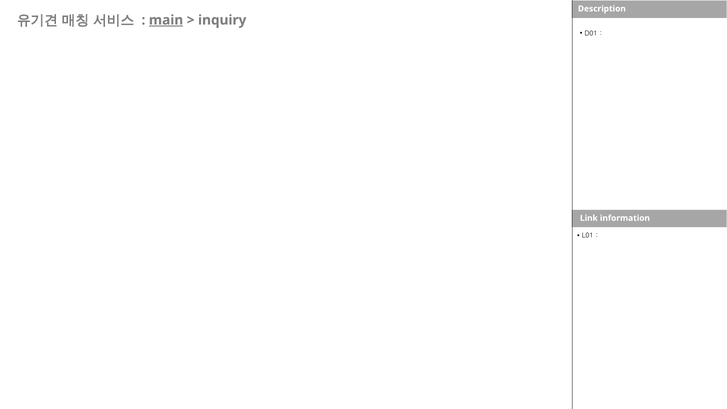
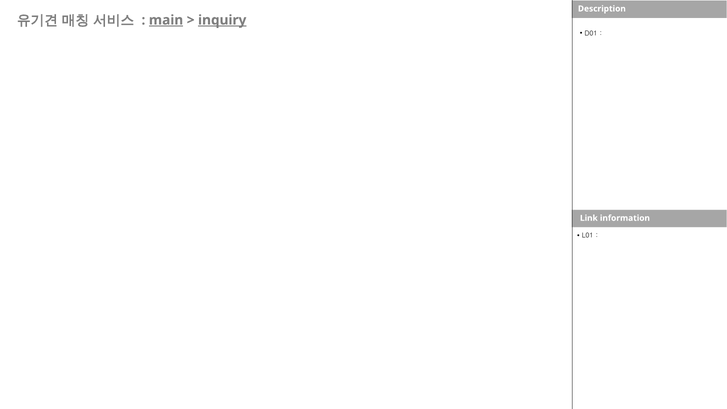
inquiry underline: none -> present
